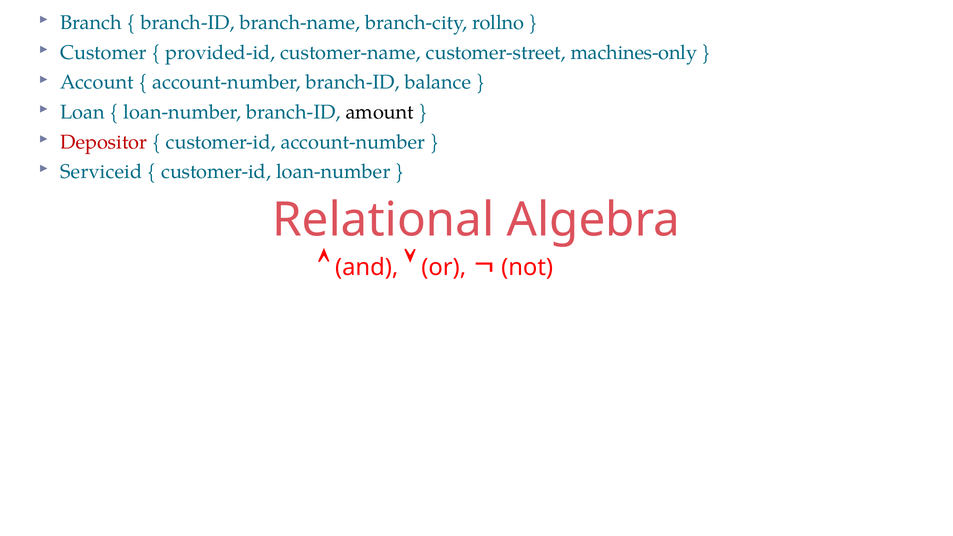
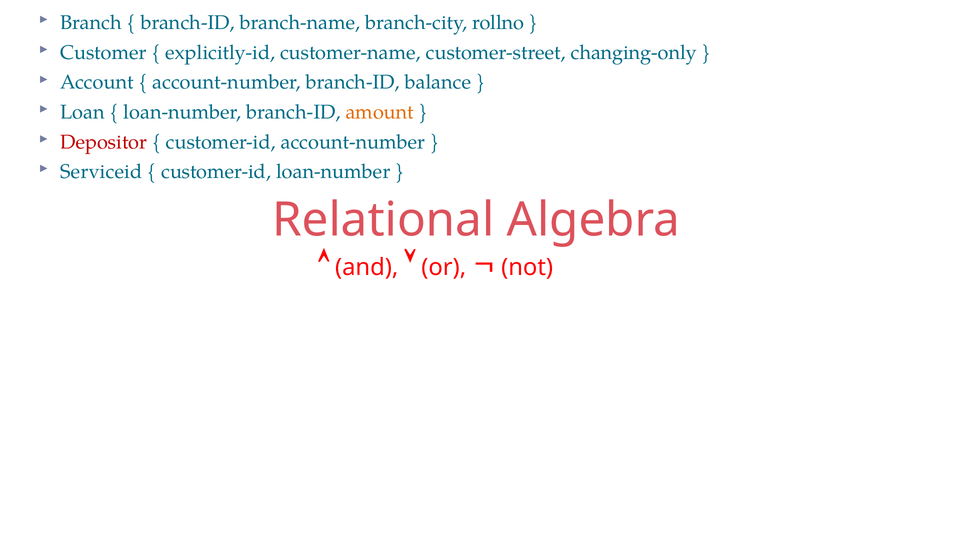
provided-id: provided-id -> explicitly-id
machines-only: machines-only -> changing-only
amount colour: black -> orange
